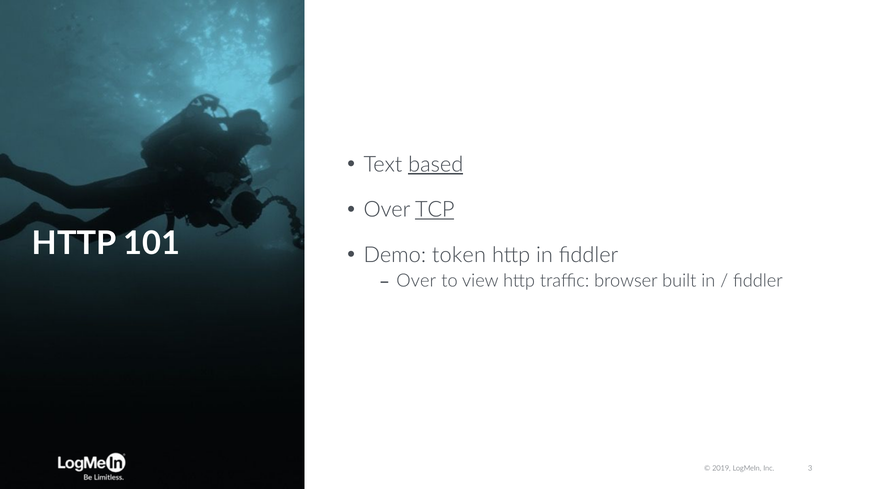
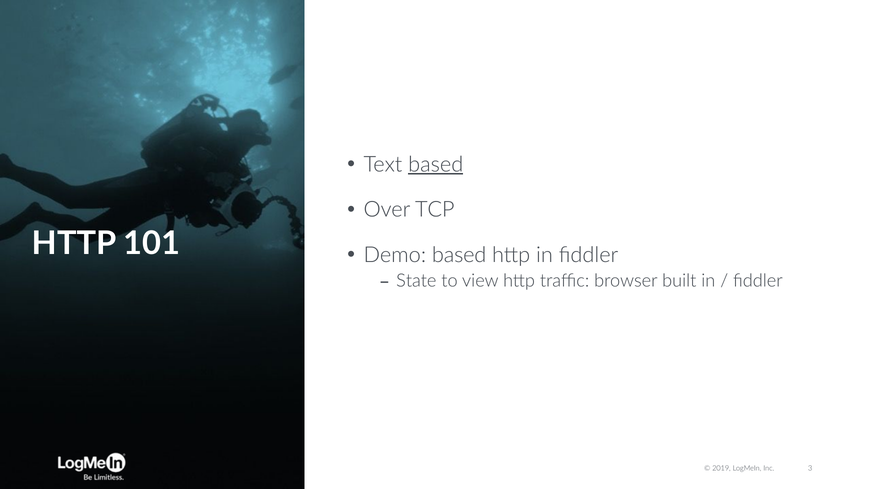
TCP underline: present -> none
Demo token: token -> based
Over at (416, 281): Over -> State
